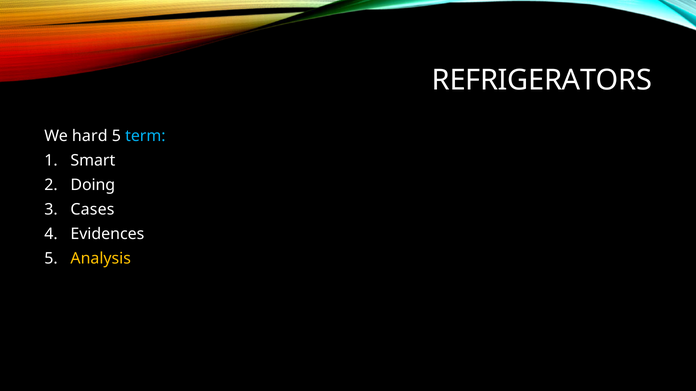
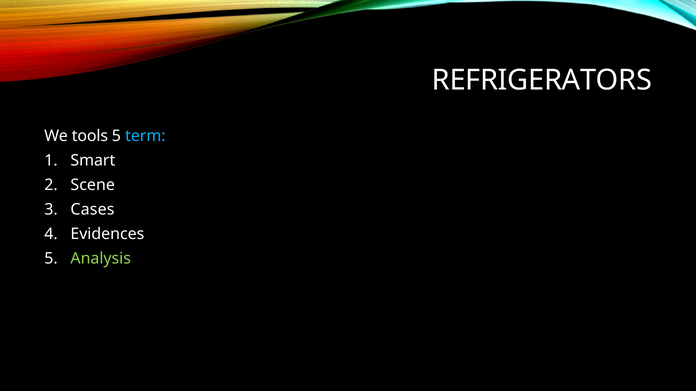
hard: hard -> tools
Doing: Doing -> Scene
Analysis colour: yellow -> light green
